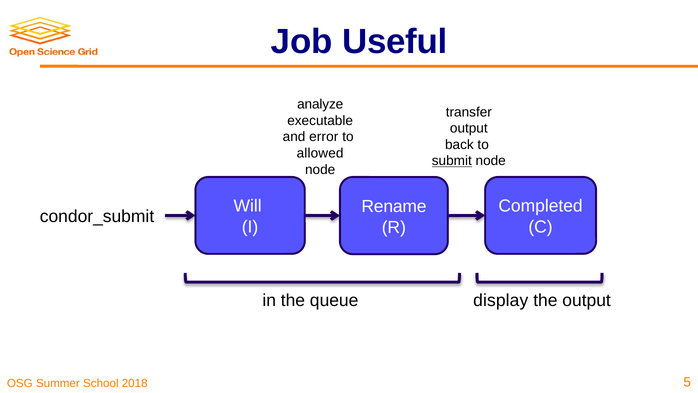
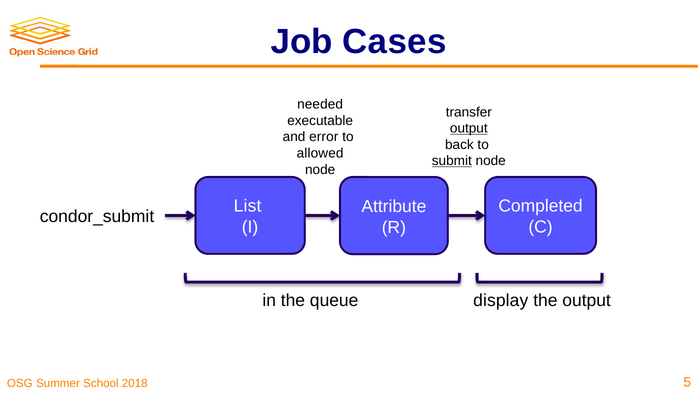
Useful: Useful -> Cases
analyze: analyze -> needed
output at (469, 128) underline: none -> present
Will: Will -> List
Rename: Rename -> Attribute
